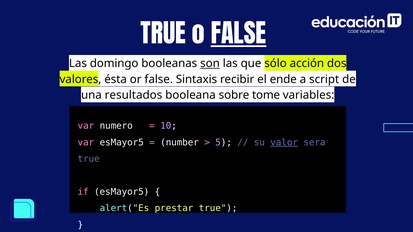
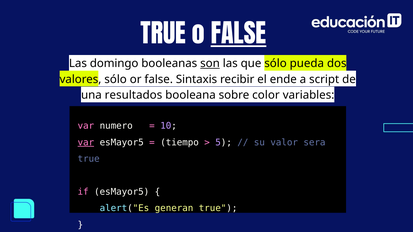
acción: acción -> pueda
valores ésta: ésta -> sólo
tome: tome -> color
var at (86, 143) underline: none -> present
number: number -> tiempo
valor underline: present -> none
prestar: prestar -> generan
